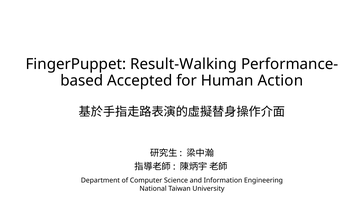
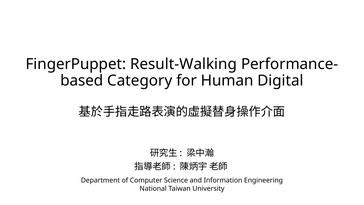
Accepted: Accepted -> Category
Action: Action -> Digital
